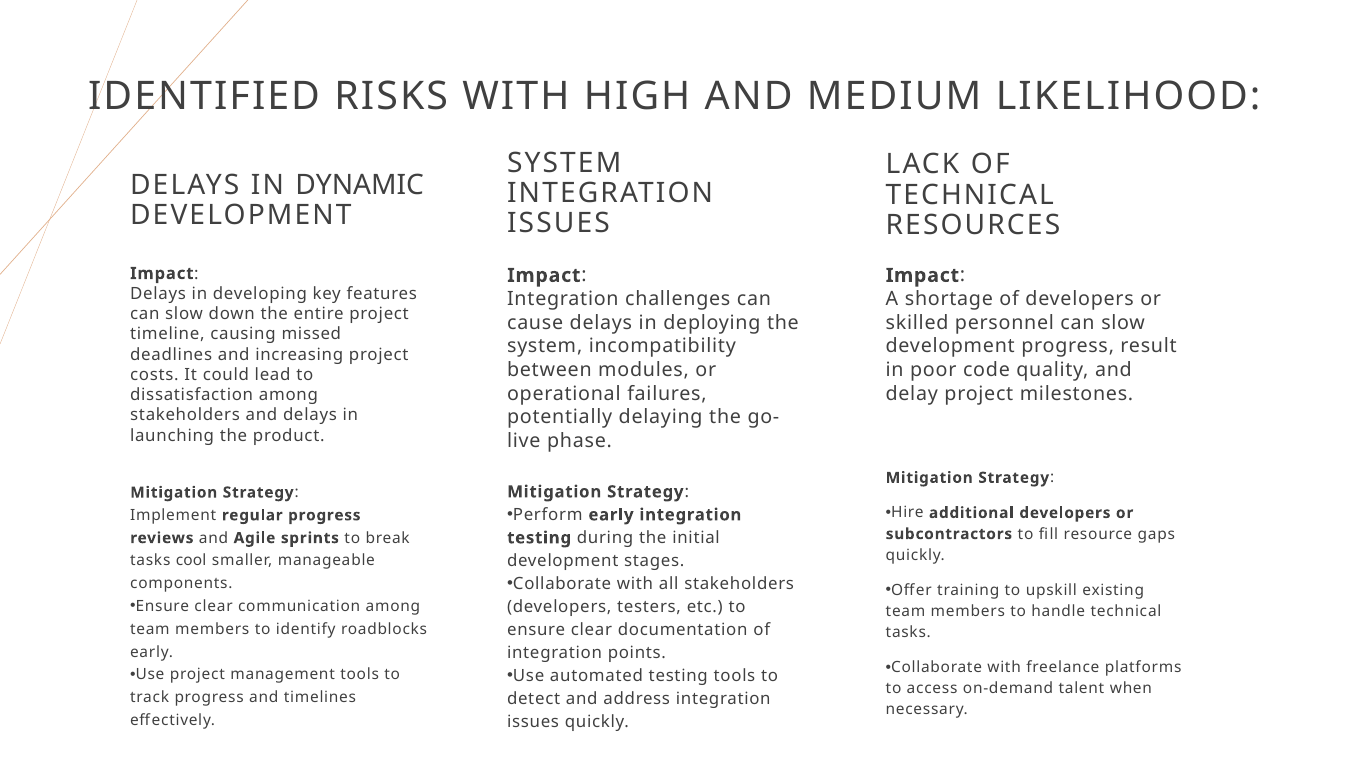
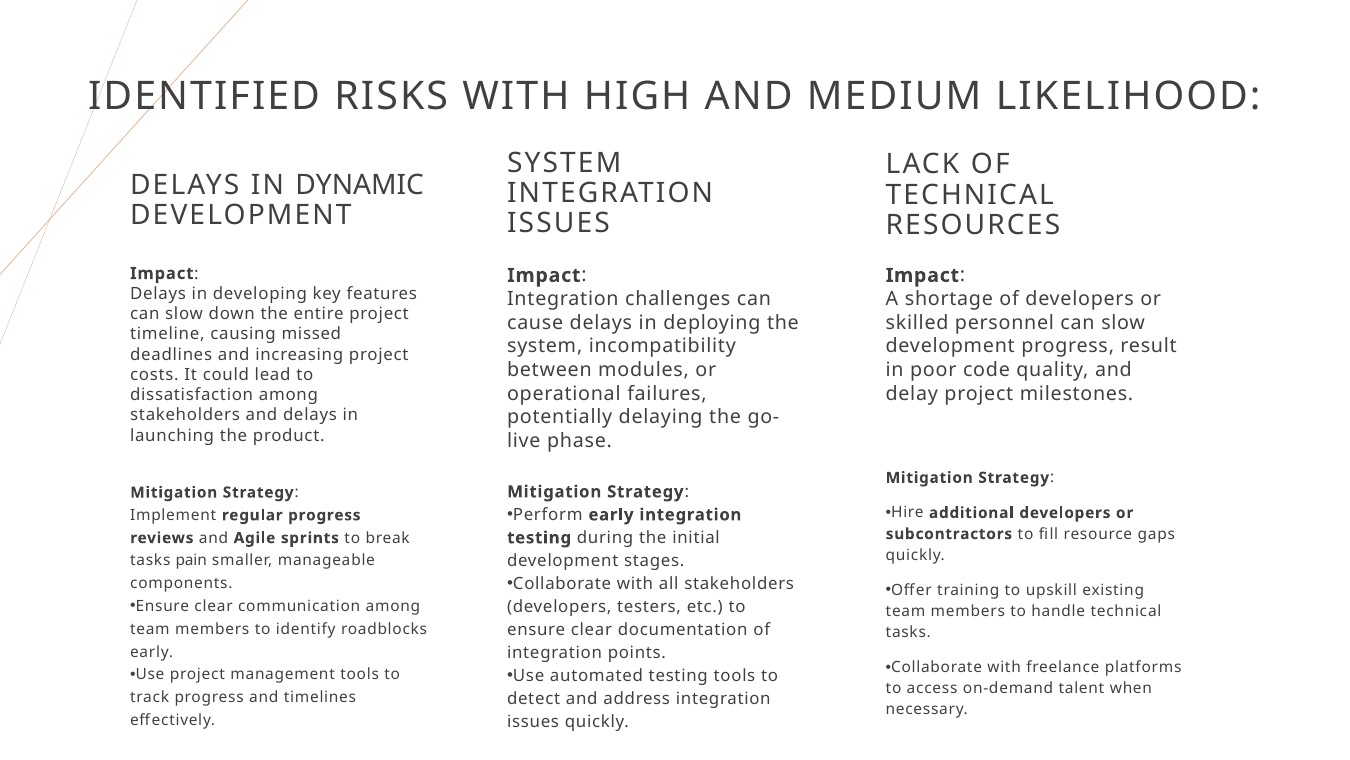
cool: cool -> pain
